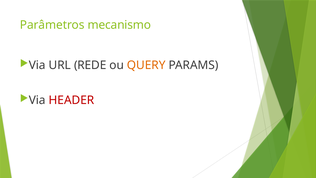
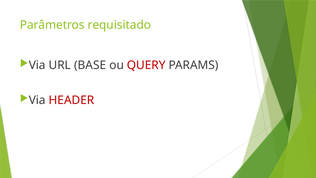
mecanismo: mecanismo -> requisitado
REDE: REDE -> BASE
QUERY colour: orange -> red
